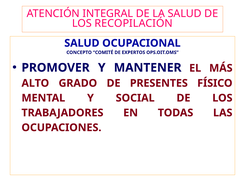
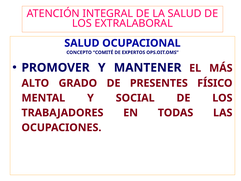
RECOPILACIÓN: RECOPILACIÓN -> EXTRALABORAL
